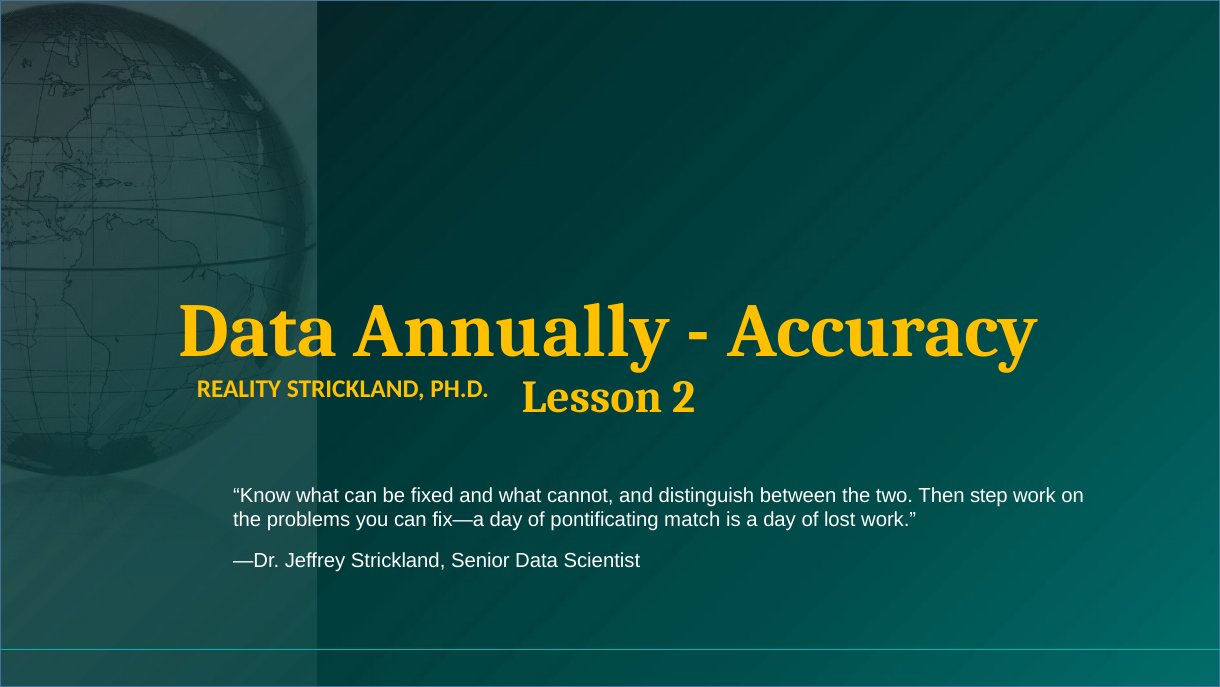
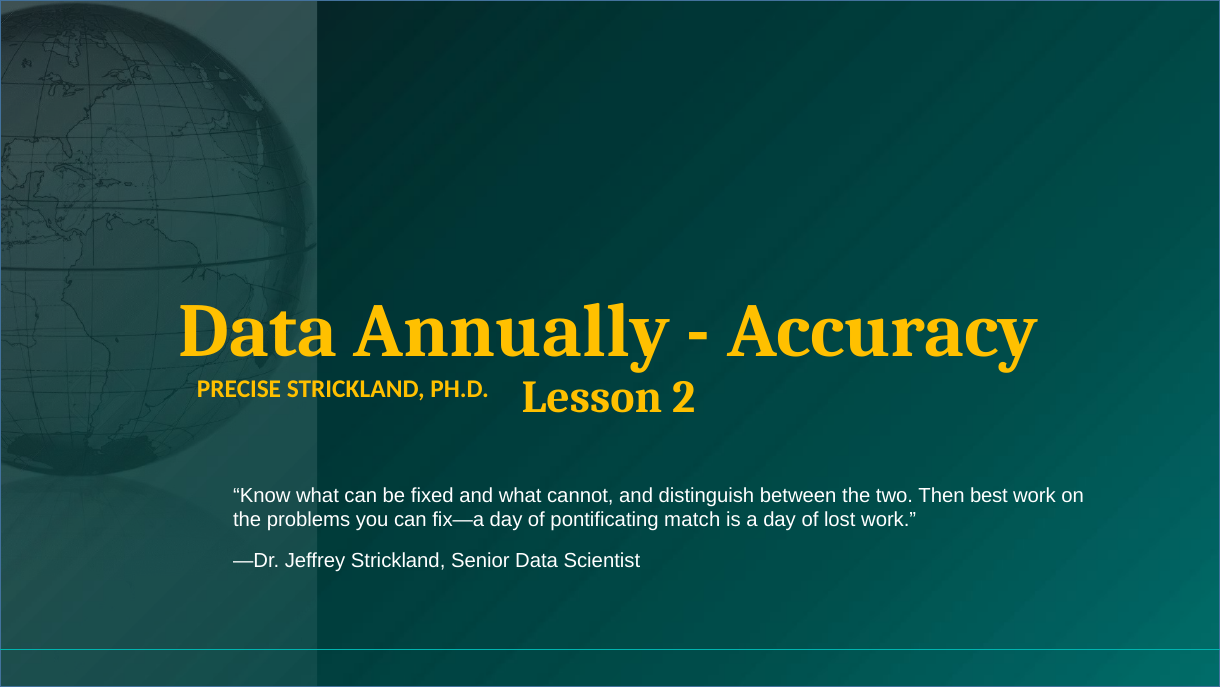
REALITY: REALITY -> PRECISE
step: step -> best
